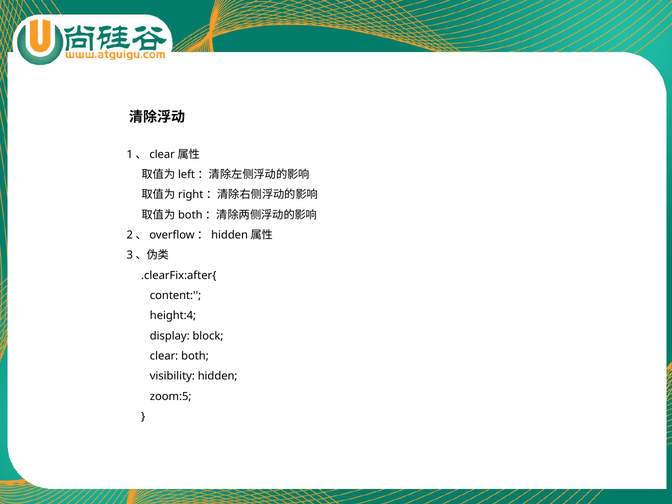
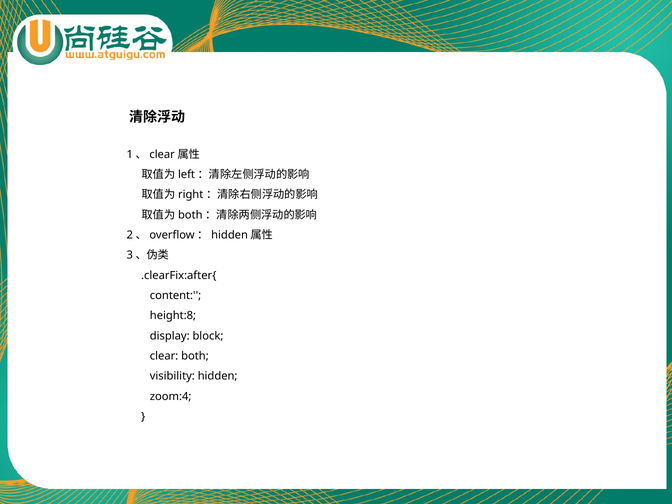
height:4: height:4 -> height:8
zoom:5: zoom:5 -> zoom:4
